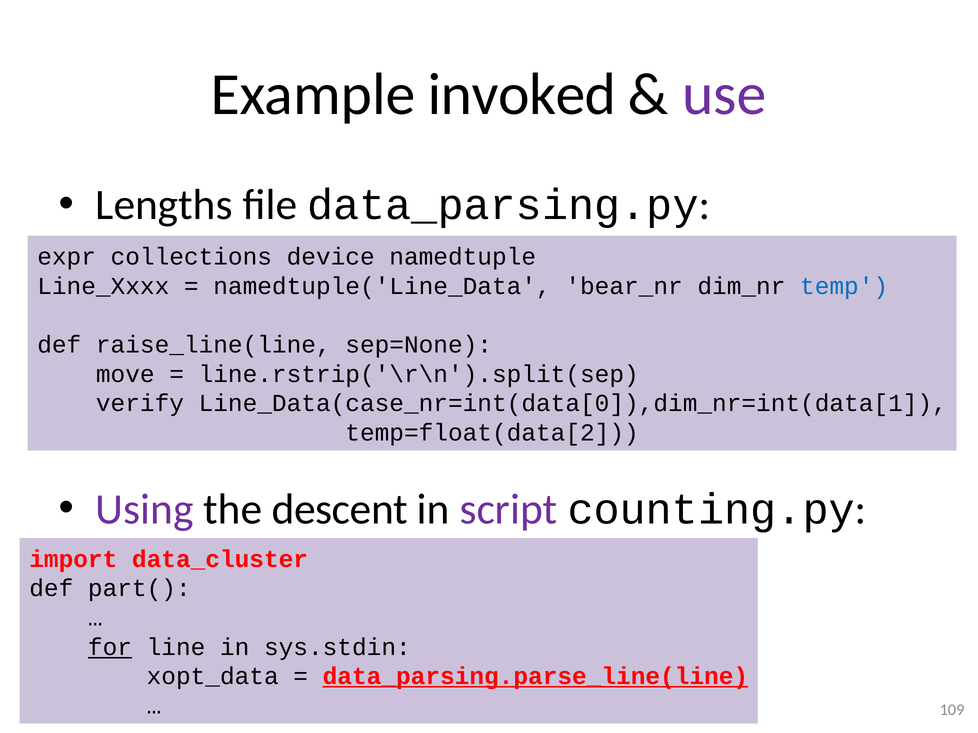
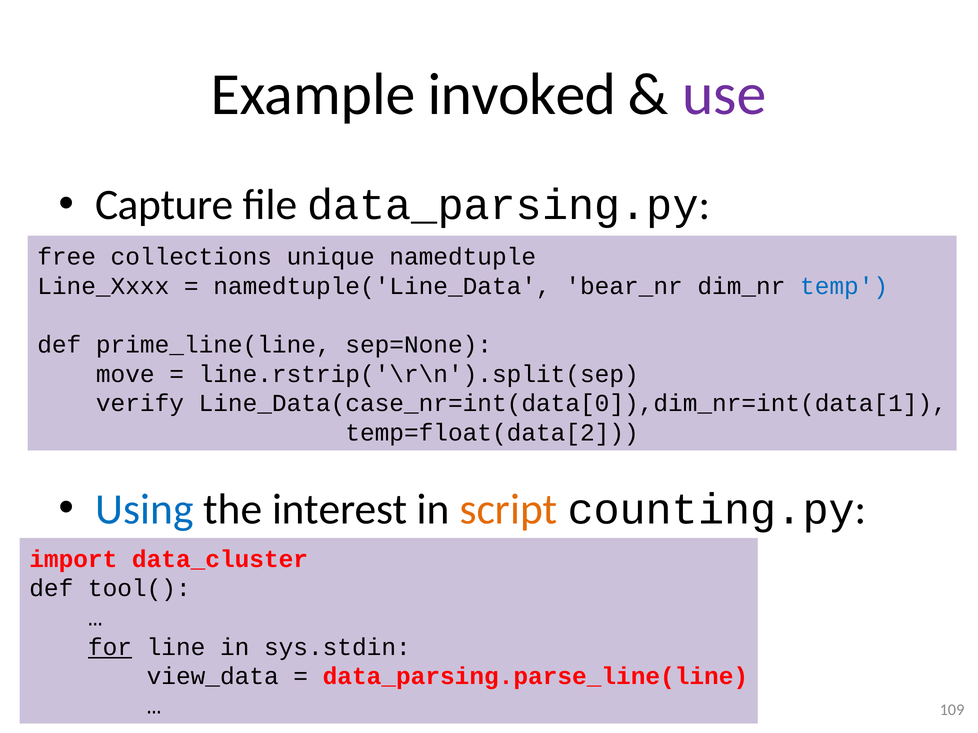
Lengths: Lengths -> Capture
expr: expr -> free
device: device -> unique
raise_line(line: raise_line(line -> prime_line(line
Using colour: purple -> blue
descent: descent -> interest
script colour: purple -> orange
part(: part( -> tool(
xopt_data: xopt_data -> view_data
data_parsing.parse_line(line underline: present -> none
